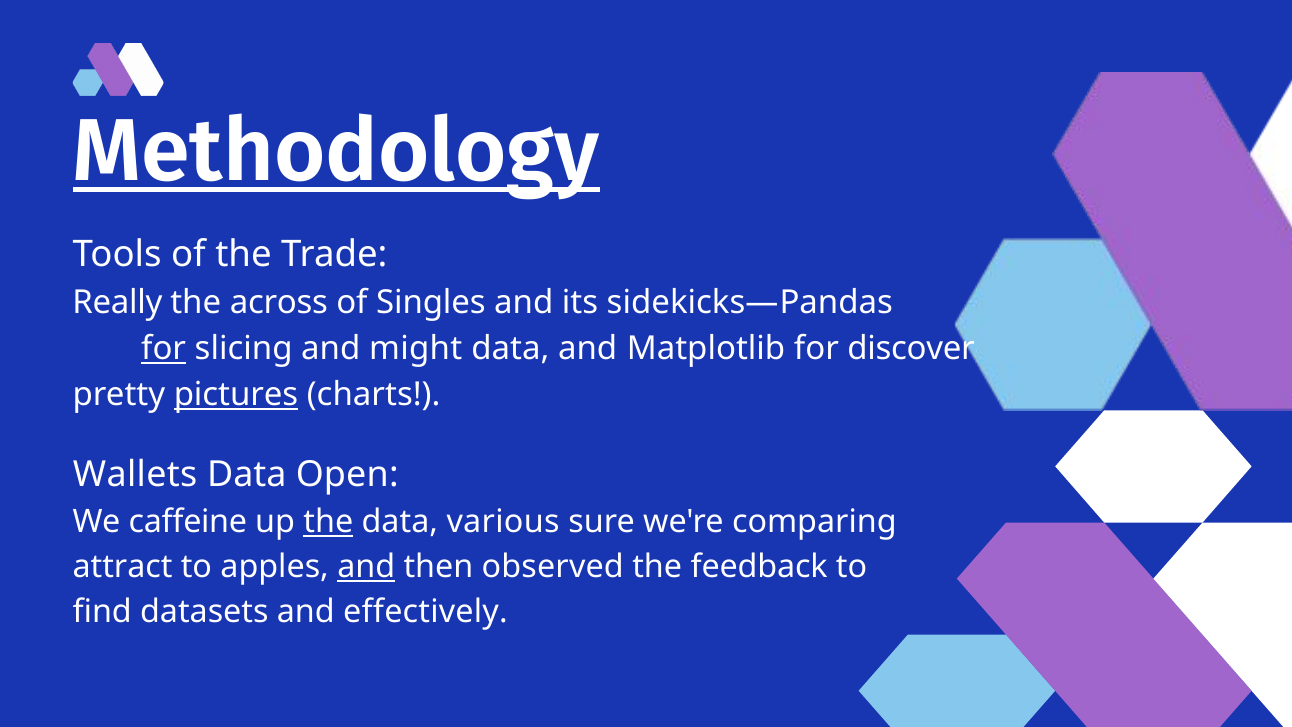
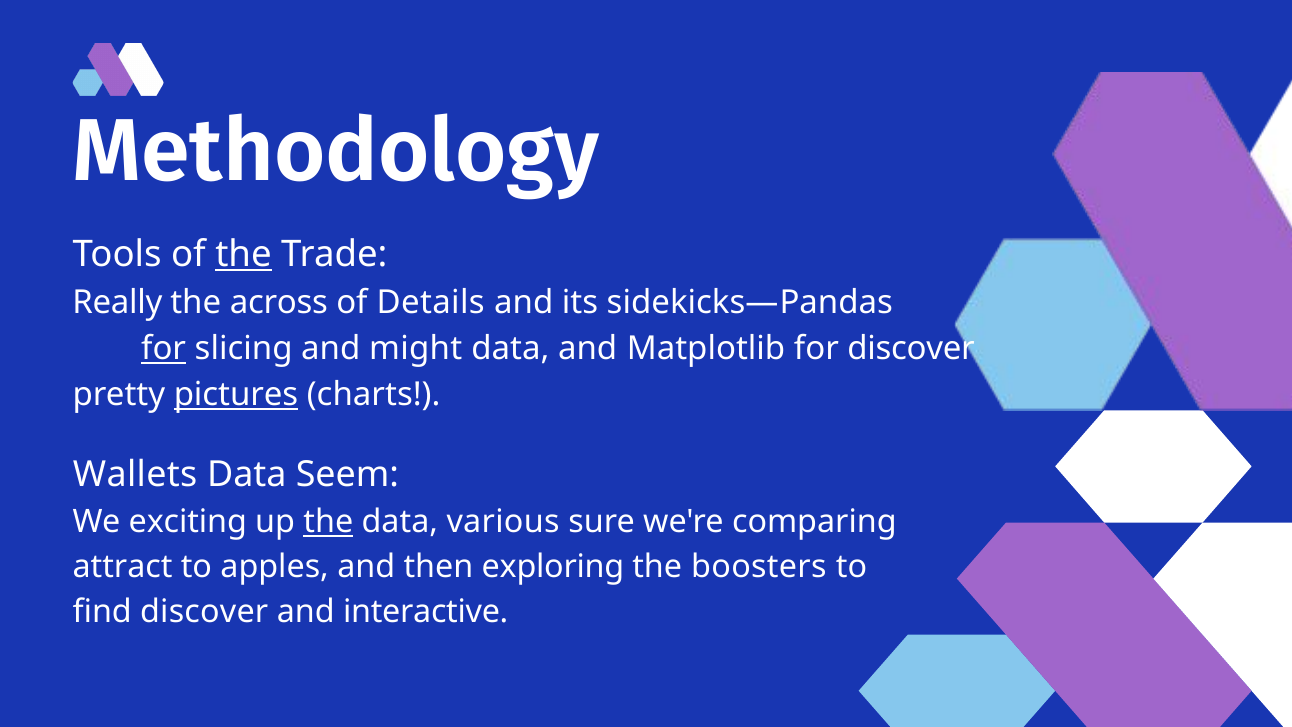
Methodology underline: present -> none
the at (244, 254) underline: none -> present
Singles: Singles -> Details
Open: Open -> Seem
caffeine: caffeine -> exciting
and at (366, 567) underline: present -> none
observed: observed -> exploring
feedback: feedback -> boosters
find datasets: datasets -> discover
effectively: effectively -> interactive
